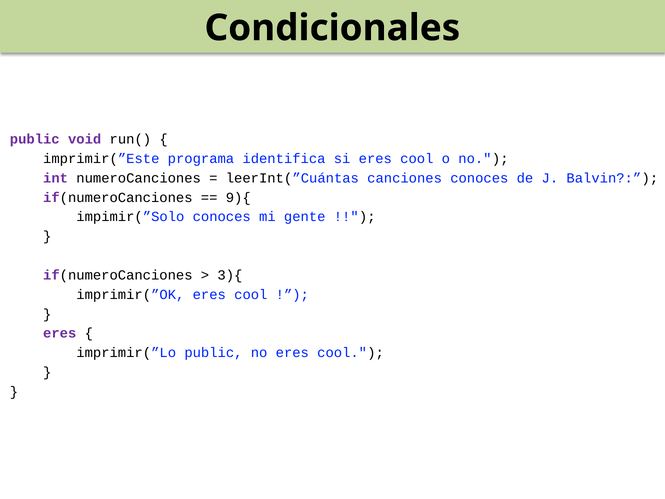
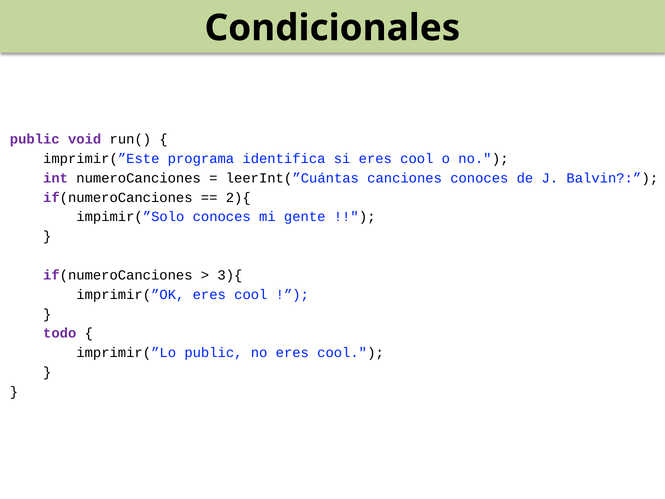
9){: 9){ -> 2){
eres at (60, 333): eres -> todo
